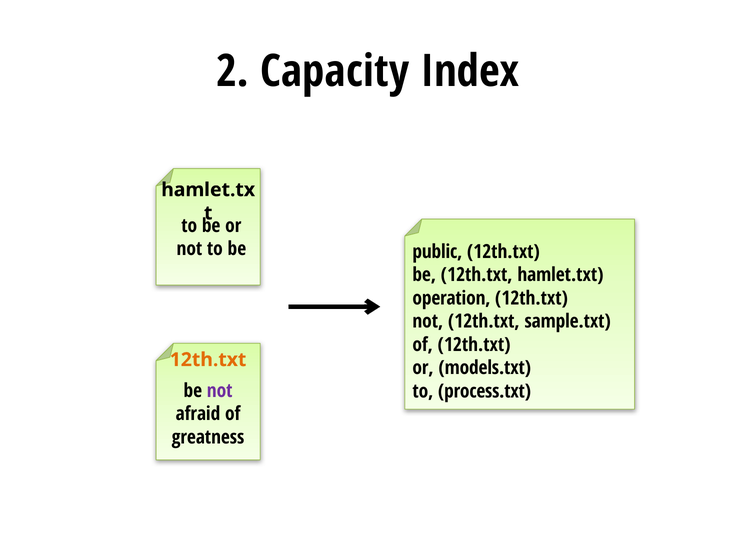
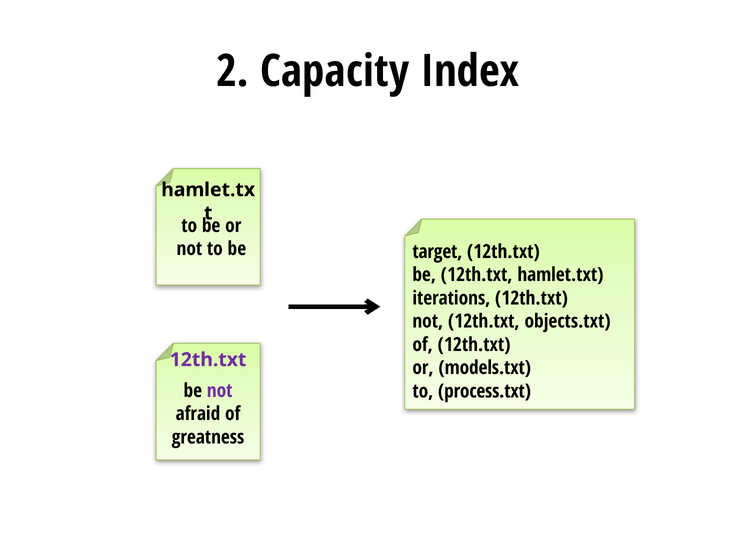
public: public -> target
operation: operation -> iterations
sample.txt: sample.txt -> objects.txt
12th.txt at (208, 360) colour: orange -> purple
